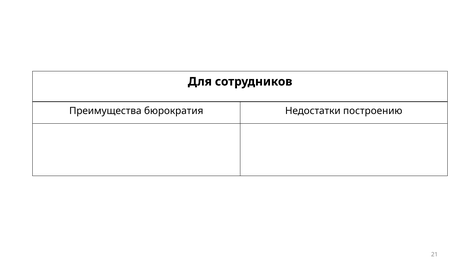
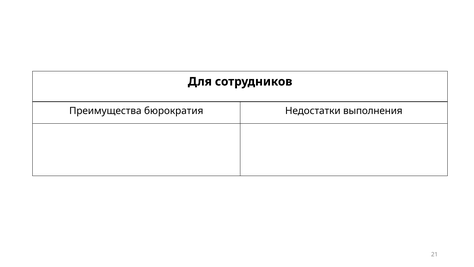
построению: построению -> выполнения
